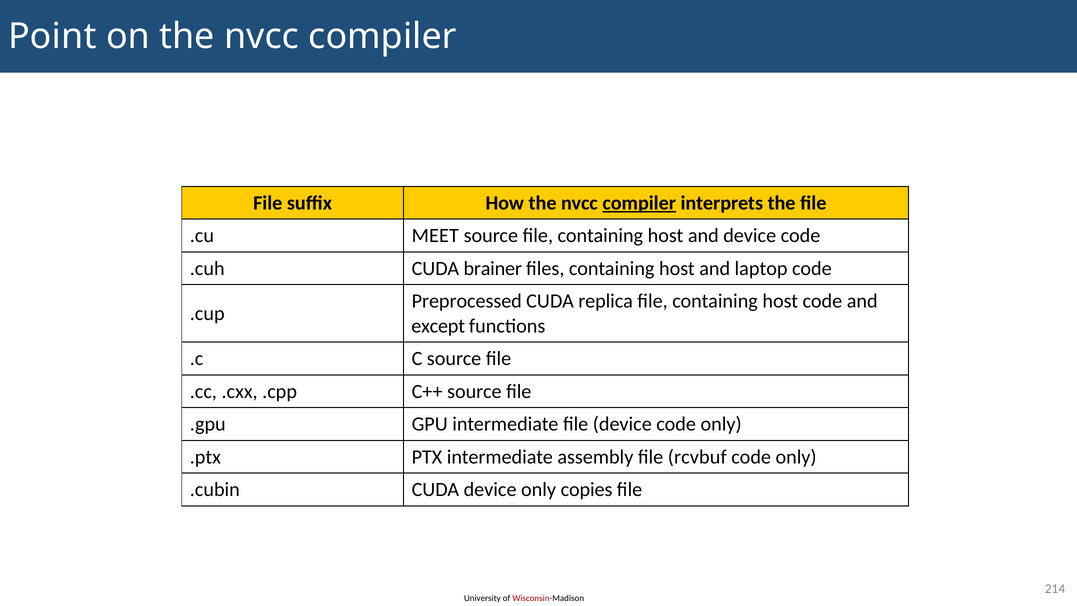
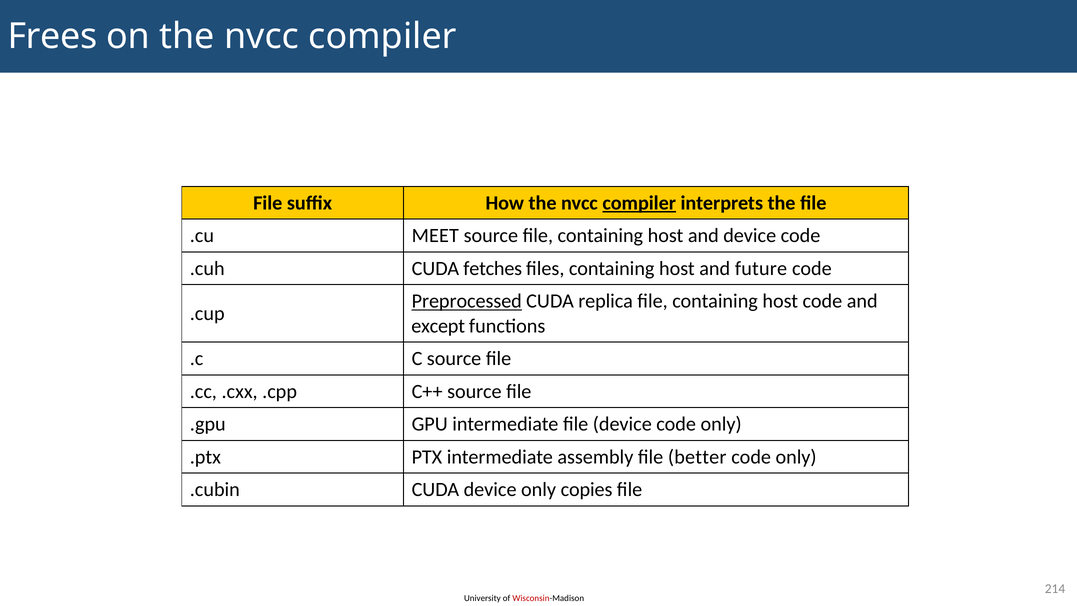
Point: Point -> Frees
brainer: brainer -> fetches
laptop: laptop -> future
Preprocessed underline: none -> present
rcvbuf: rcvbuf -> better
